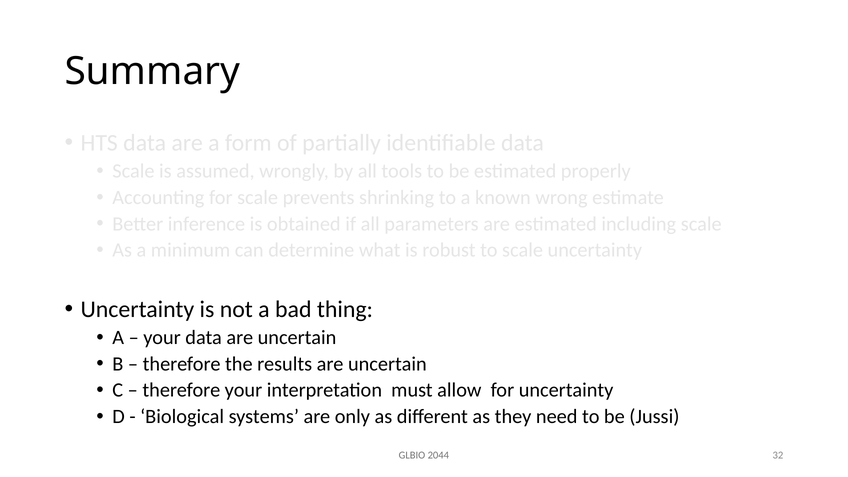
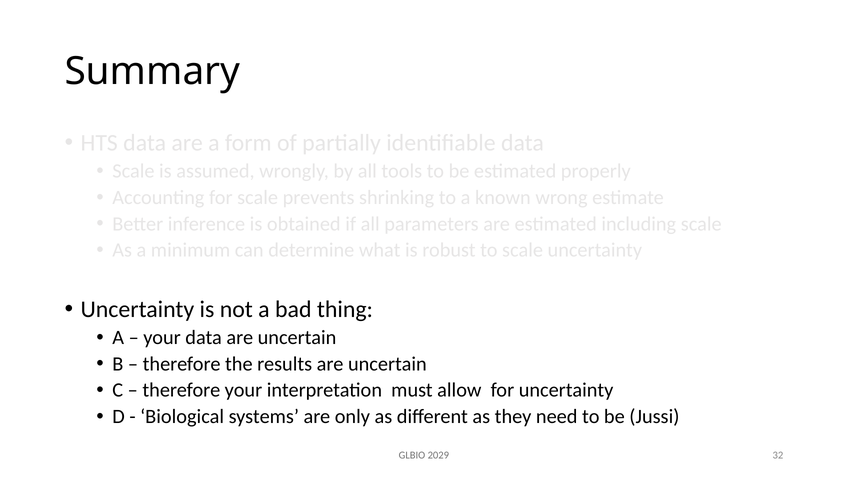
2044: 2044 -> 2029
